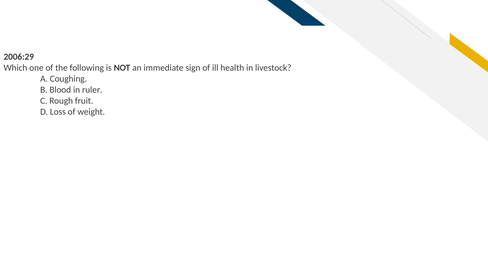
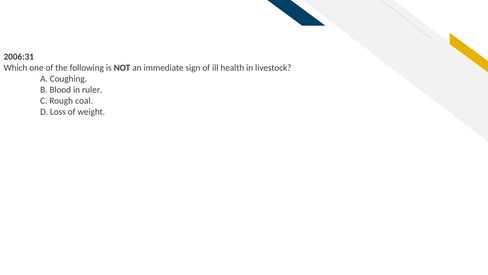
2006:29: 2006:29 -> 2006:31
fruit: fruit -> coal
